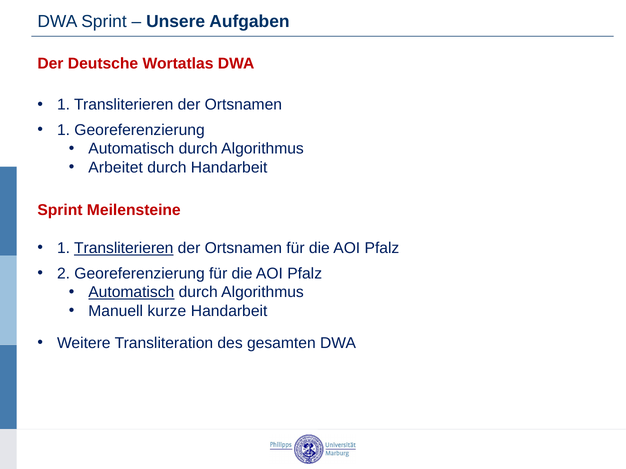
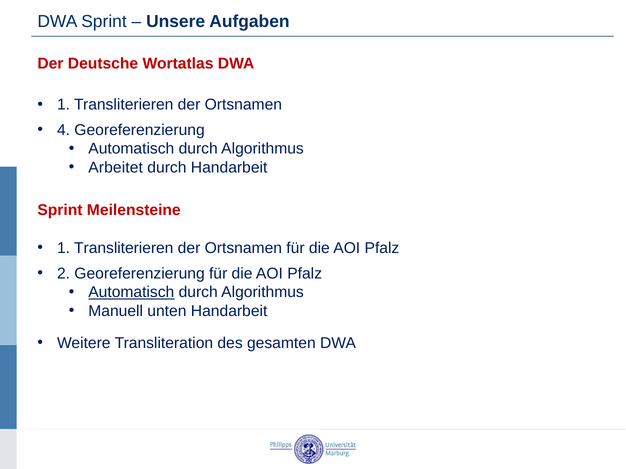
1 at (64, 130): 1 -> 4
Transliterieren at (124, 248) underline: present -> none
kurze: kurze -> unten
